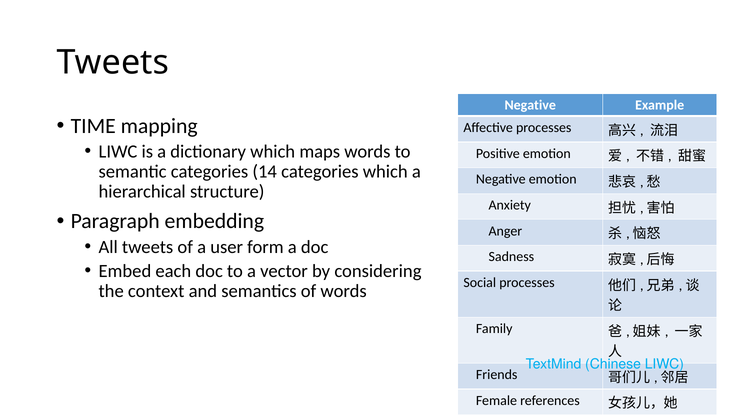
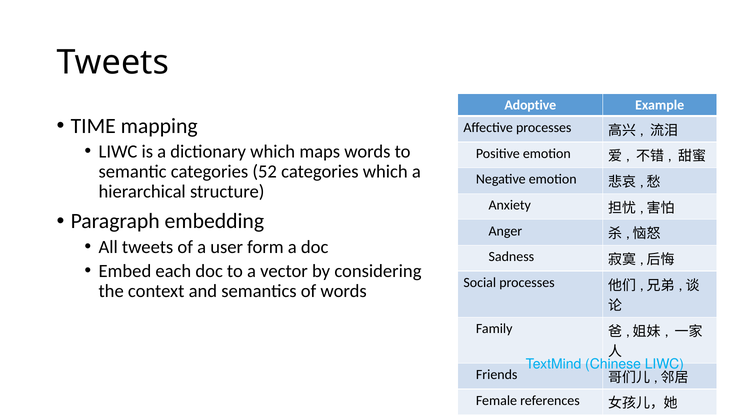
Negative at (530, 105): Negative -> Adoptive
14: 14 -> 52
